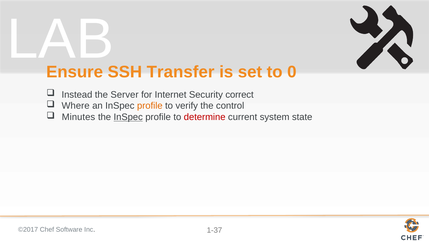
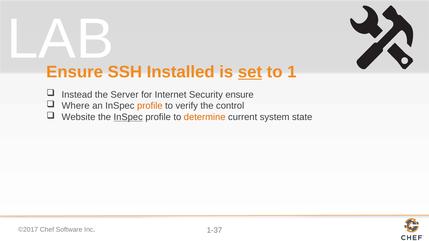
Transfer: Transfer -> Installed
set underline: none -> present
0: 0 -> 1
Security correct: correct -> ensure
Minutes: Minutes -> Website
determine colour: red -> orange
